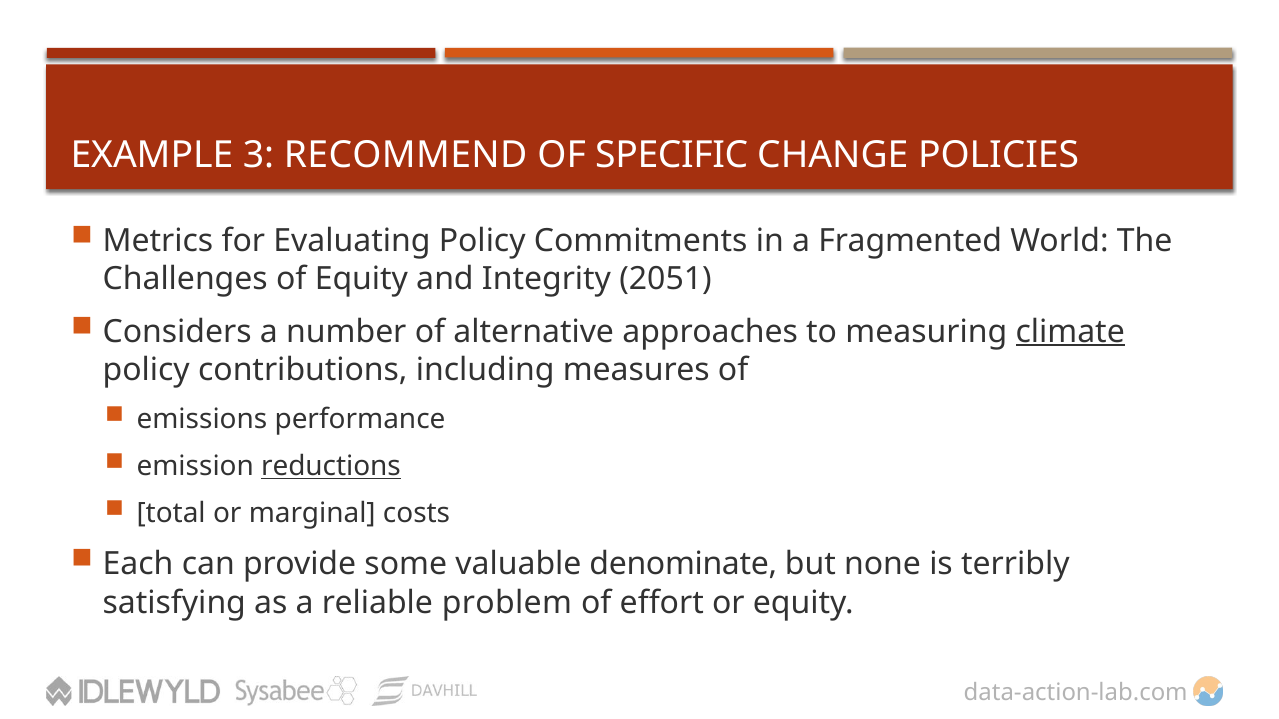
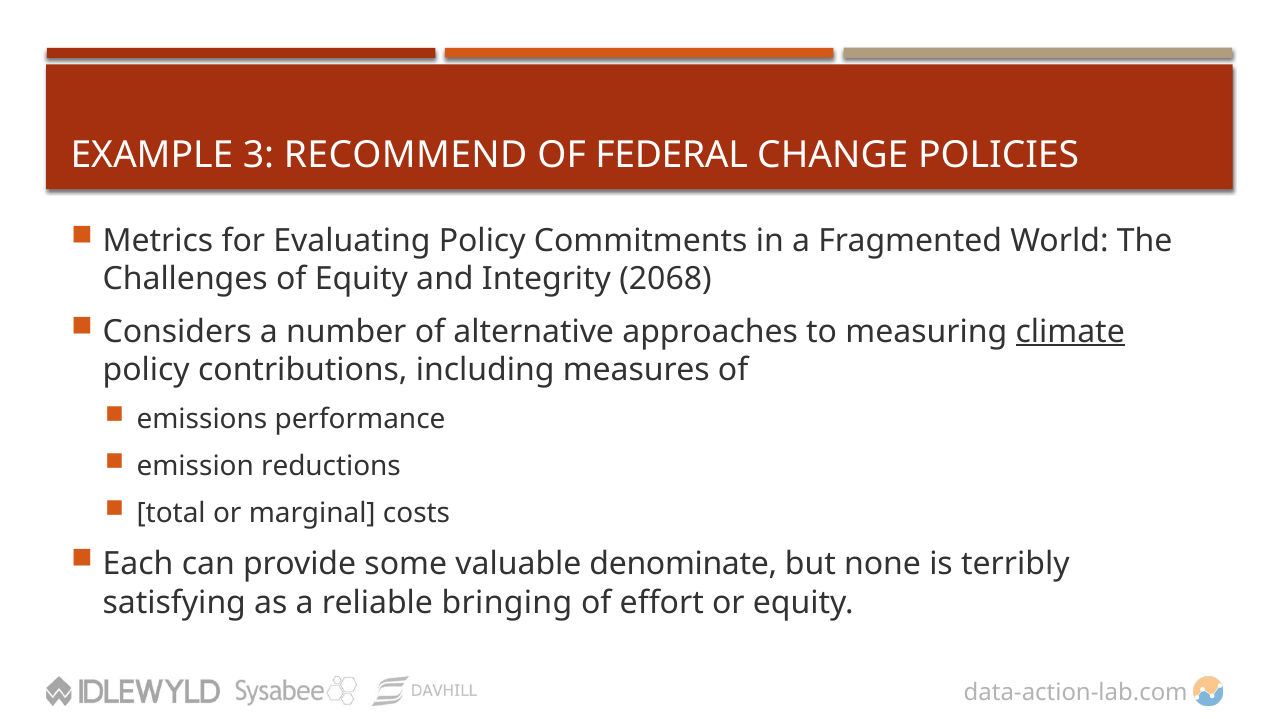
SPECIFIC: SPECIFIC -> FEDERAL
2051: 2051 -> 2068
reductions underline: present -> none
problem: problem -> bringing
